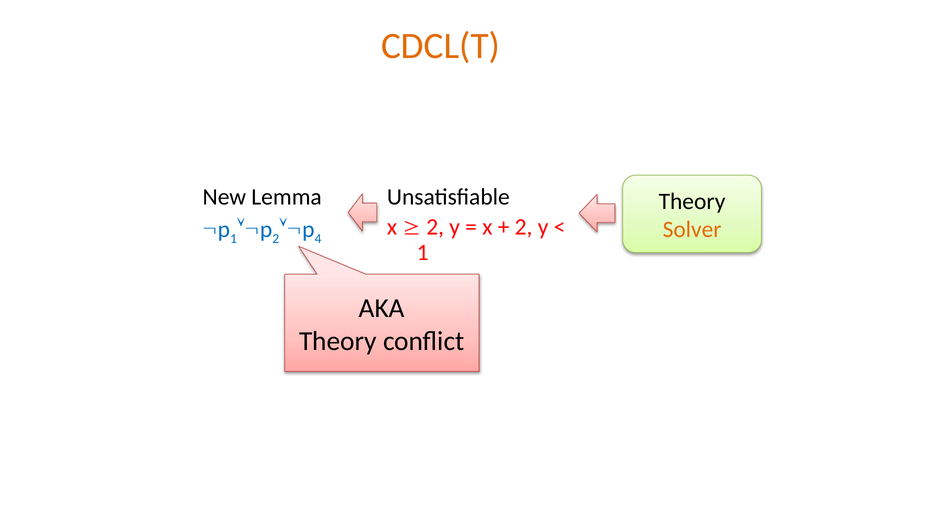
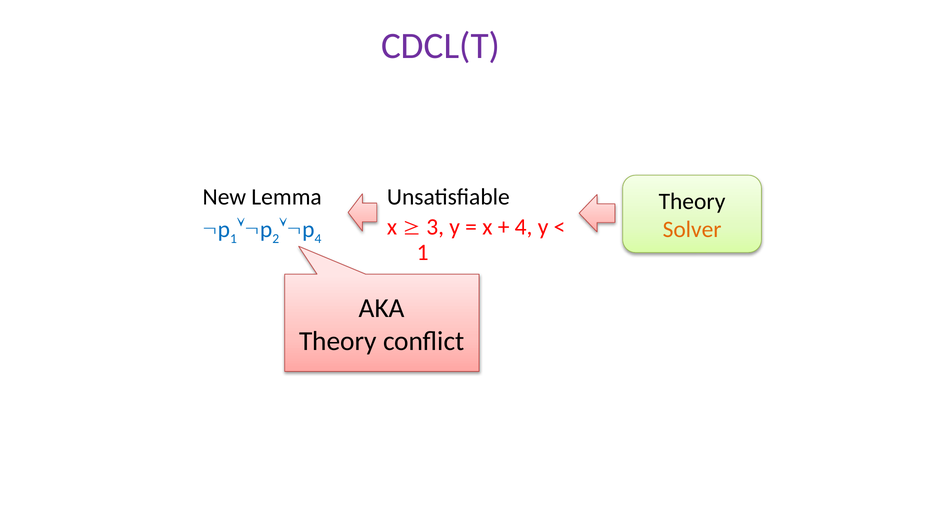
CDCL(T colour: orange -> purple
2 at (435, 227): 2 -> 3
2 at (524, 227): 2 -> 4
